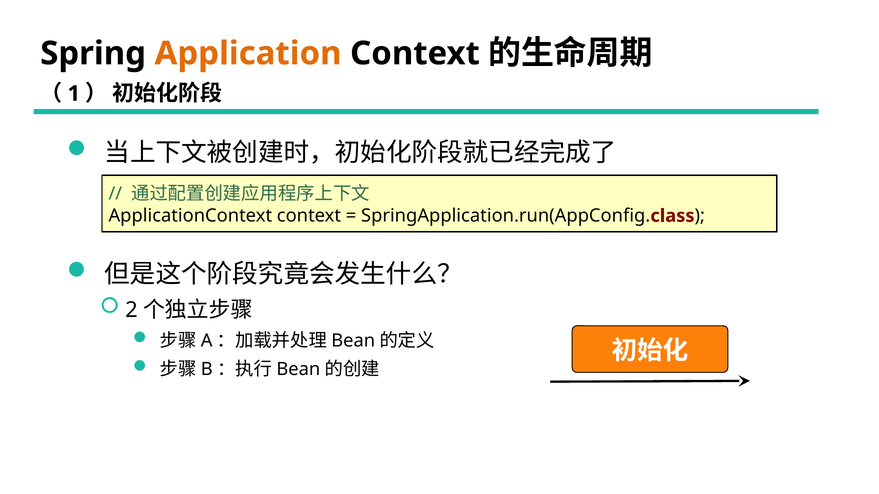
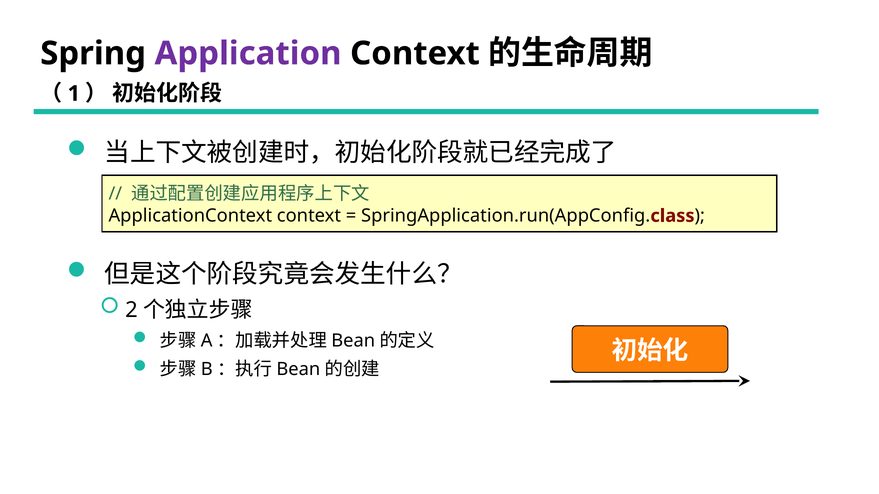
Application colour: orange -> purple
